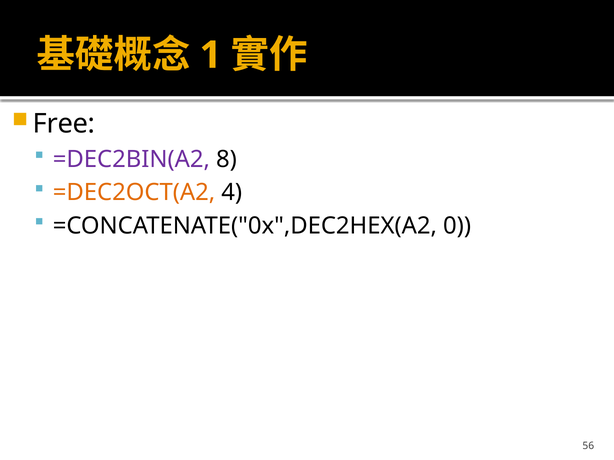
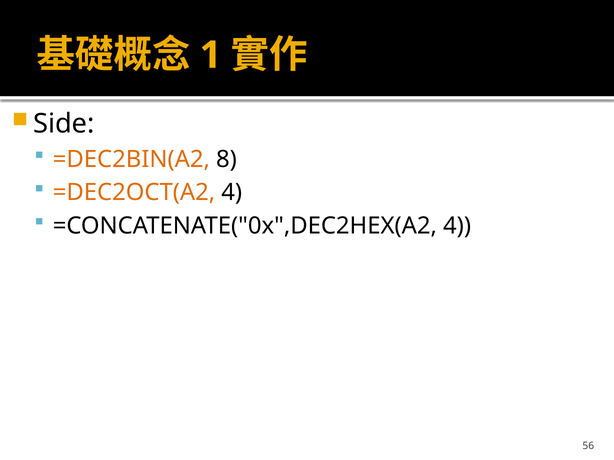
Free: Free -> Side
=DEC2BIN(A2 colour: purple -> orange
=CONCATENATE("0x",DEC2HEX(A2 0: 0 -> 4
